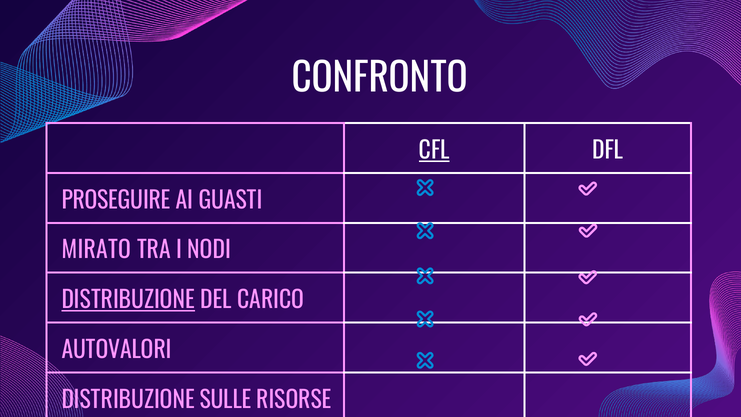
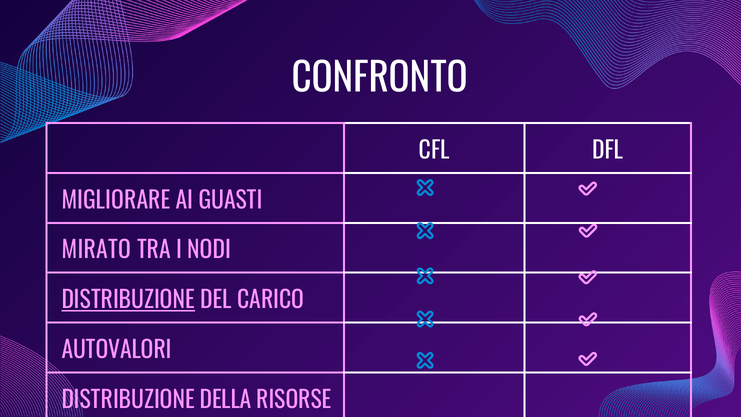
CFL underline: present -> none
PROSEGUIRE: PROSEGUIRE -> MIGLIORARE
SULLE: SULLE -> DELLA
